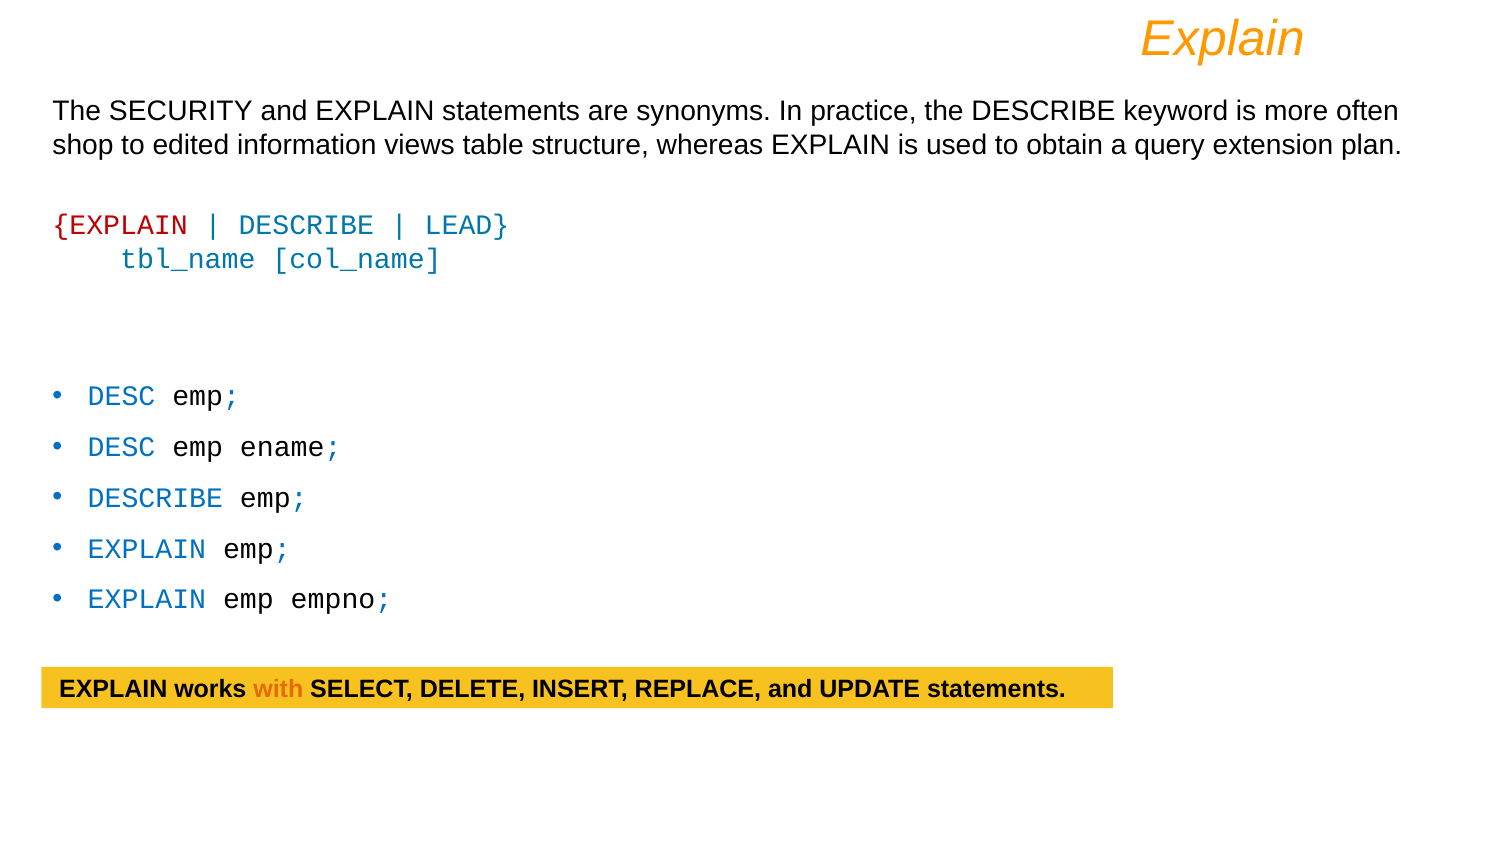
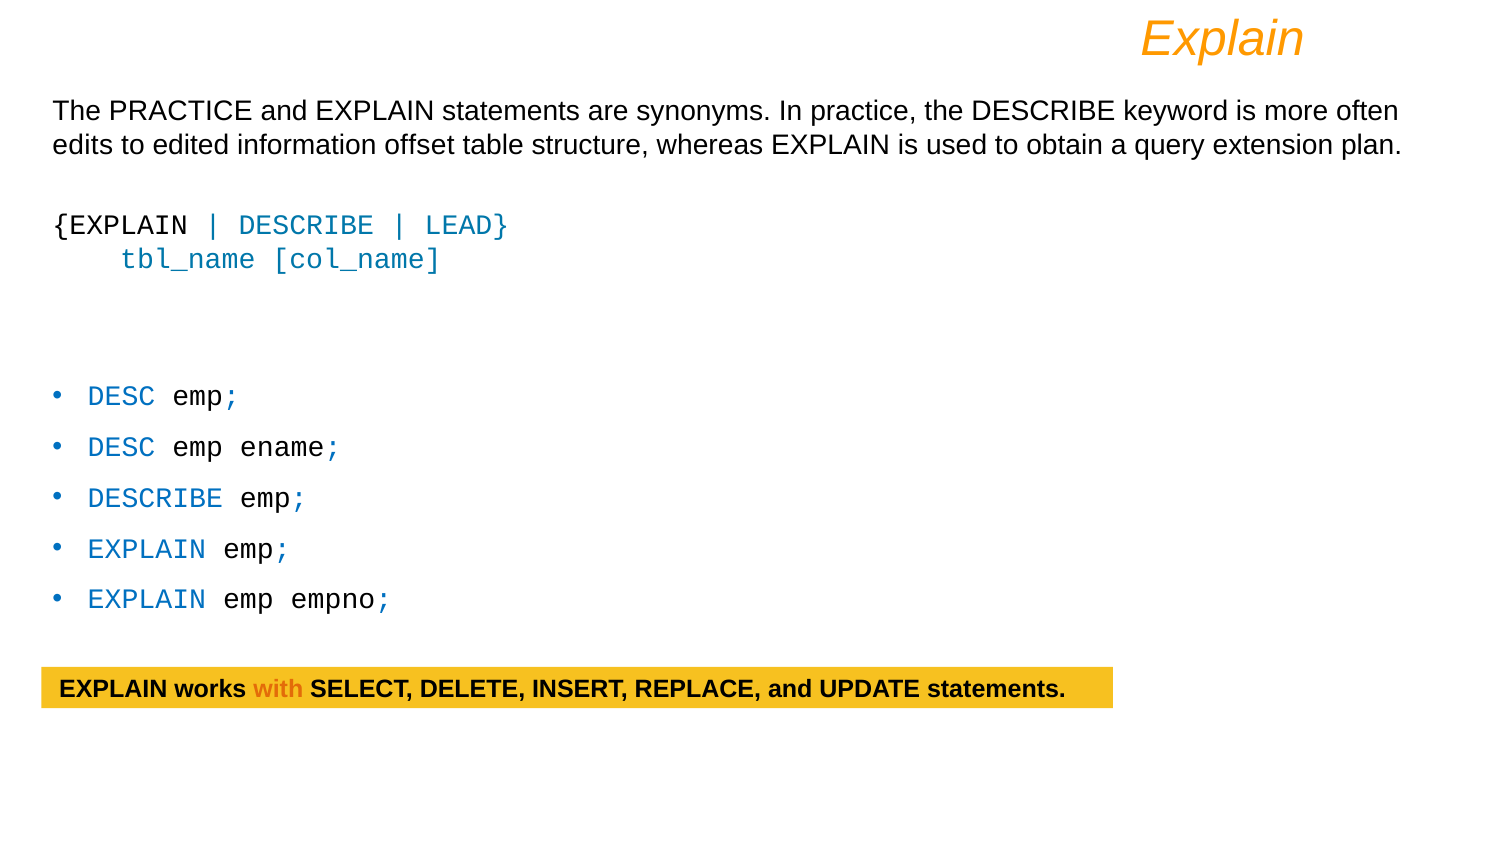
The SECURITY: SECURITY -> PRACTICE
shop: shop -> edits
views: views -> offset
EXPLAIN at (120, 225) colour: red -> black
